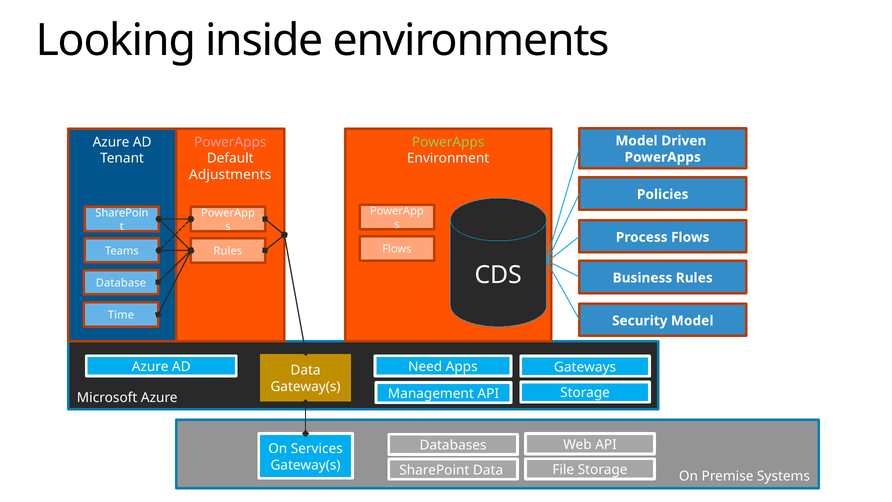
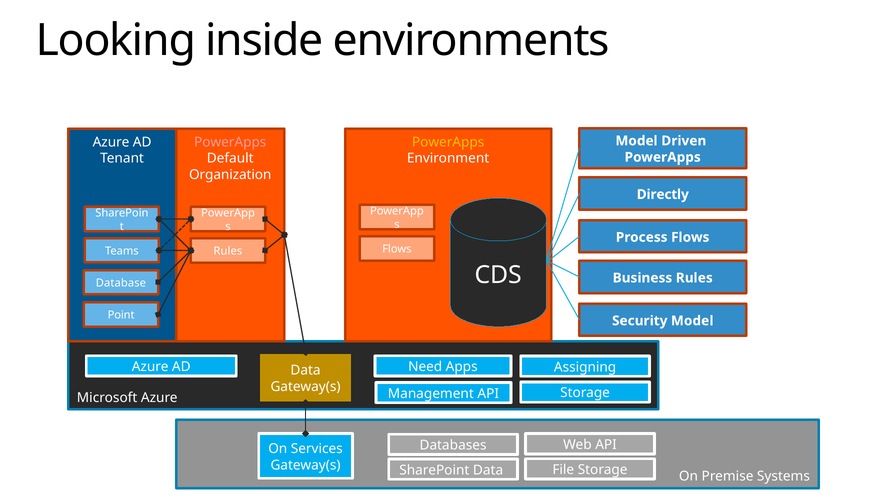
PowerApps at (448, 142) colour: light green -> yellow
Adjustments: Adjustments -> Organization
Policies: Policies -> Directly
Time: Time -> Point
Gateways: Gateways -> Assigning
